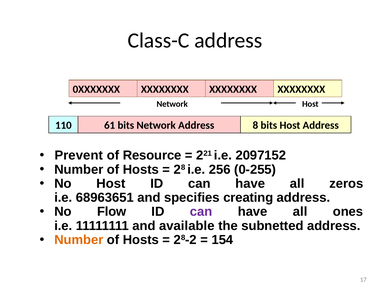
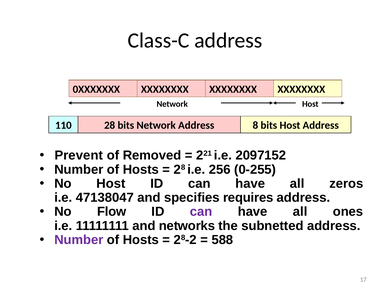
110 61: 61 -> 28
Resource: Resource -> Removed
68963651: 68963651 -> 47138047
creating: creating -> requires
available: available -> networks
Number at (79, 239) colour: orange -> purple
154: 154 -> 588
